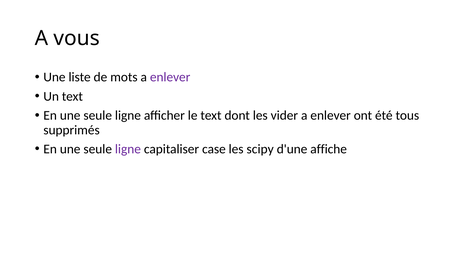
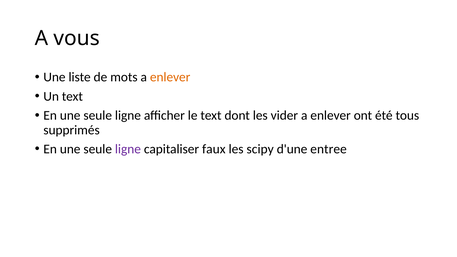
enlever at (170, 77) colour: purple -> orange
case: case -> faux
affiche: affiche -> entree
